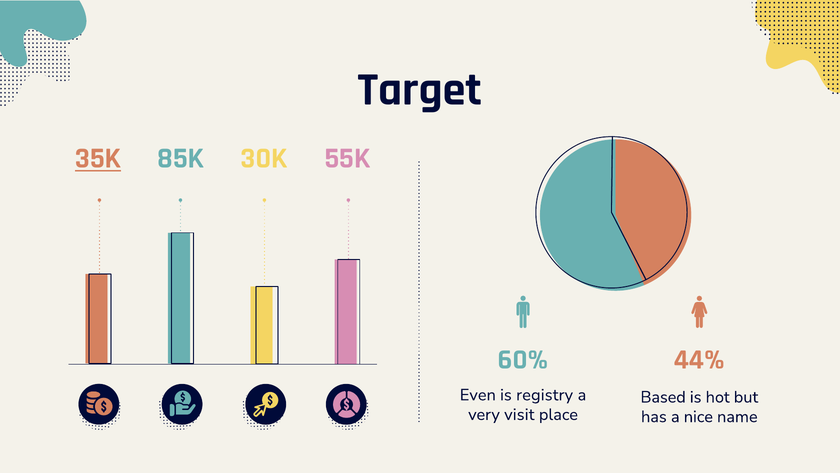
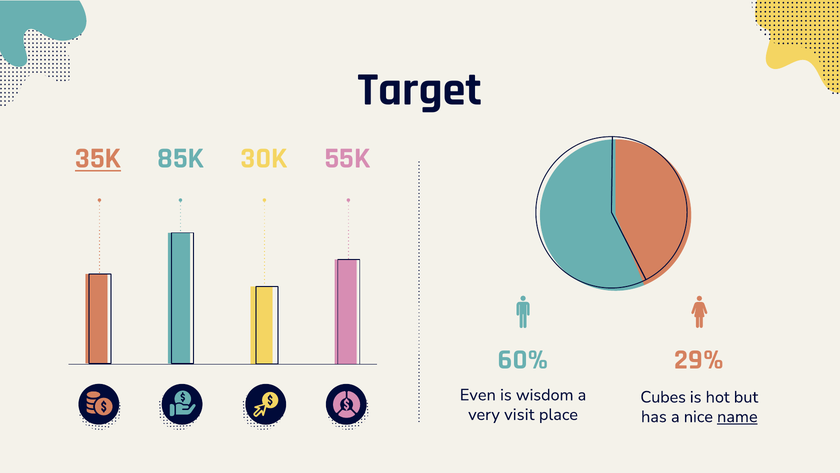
44%: 44% -> 29%
registry: registry -> wisdom
Based: Based -> Cubes
name underline: none -> present
